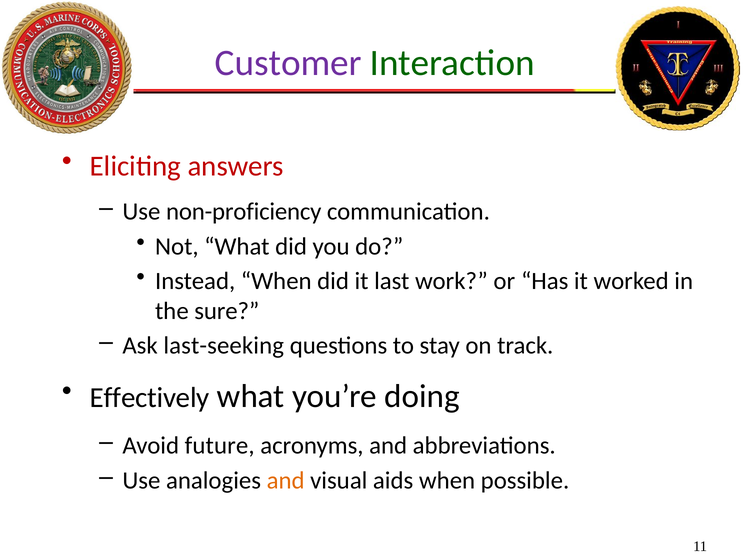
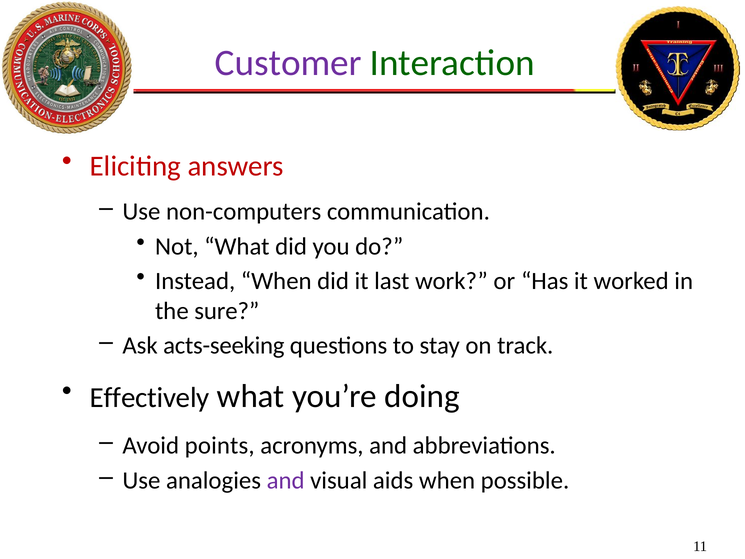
non-proficiency: non-proficiency -> non-computers
last-seeking: last-seeking -> acts-seeking
future: future -> points
and at (286, 480) colour: orange -> purple
